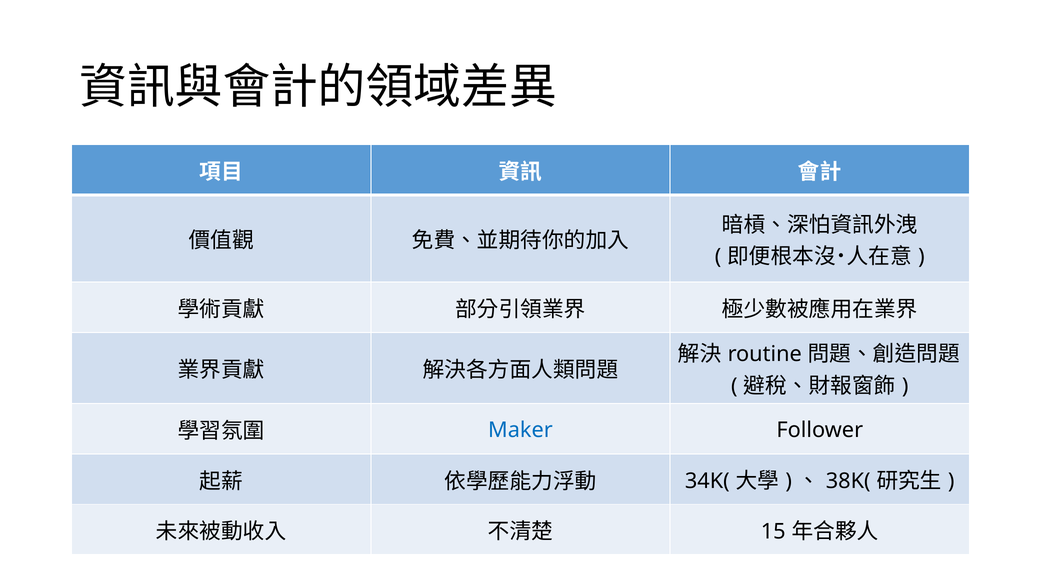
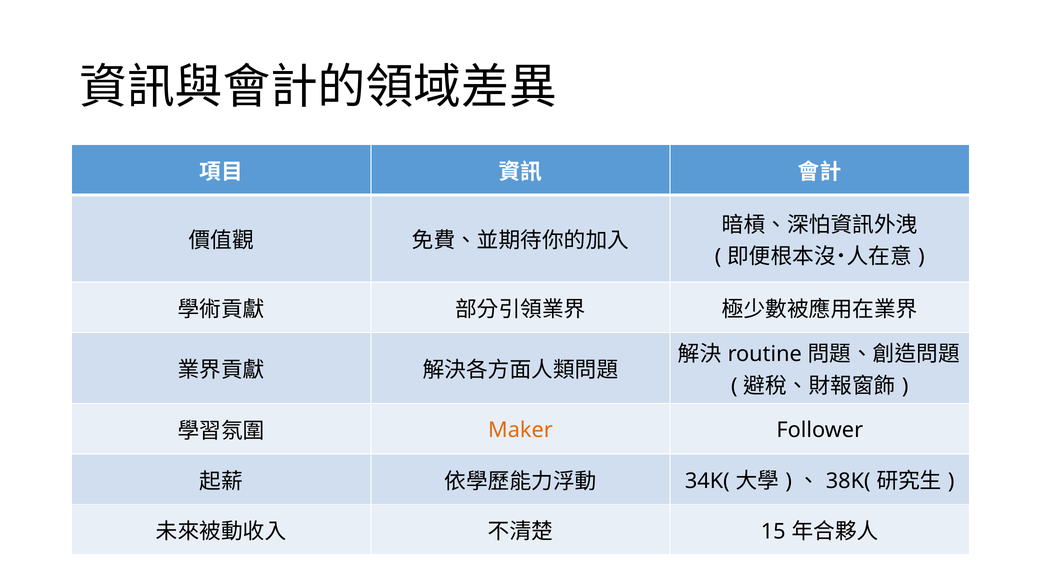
Maker colour: blue -> orange
